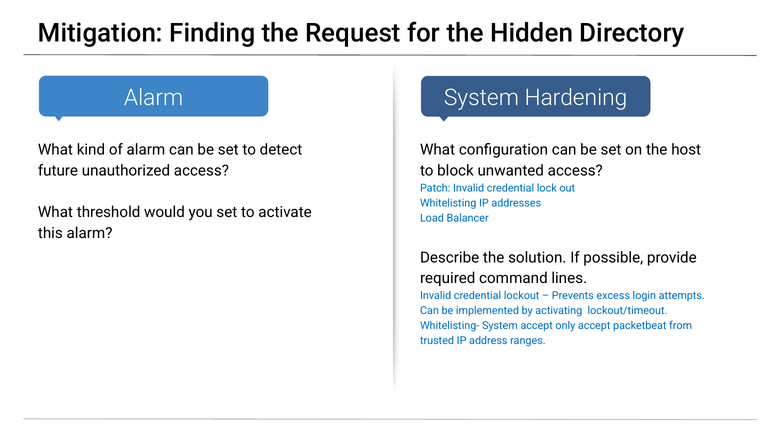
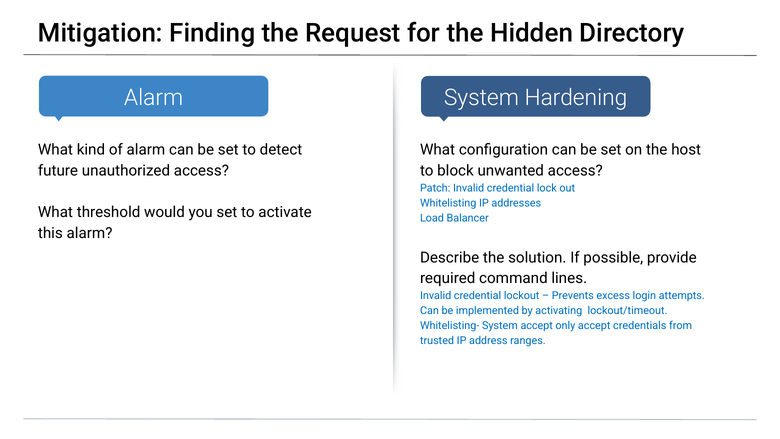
packetbeat: packetbeat -> credentials
